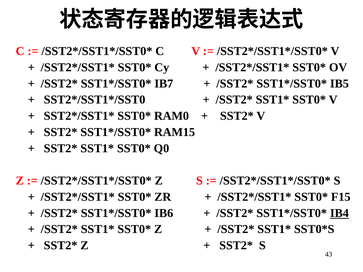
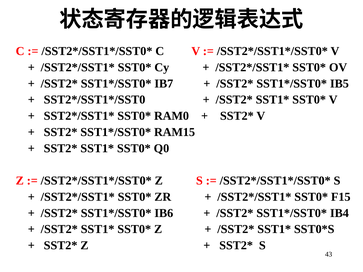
IB4 underline: present -> none
